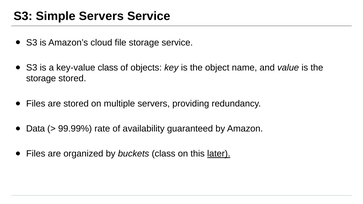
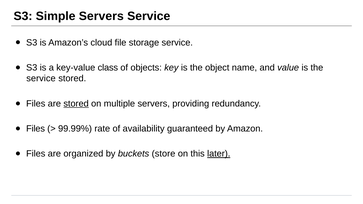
storage at (41, 79): storage -> service
stored at (76, 104) underline: none -> present
Data at (36, 129): Data -> Files
buckets class: class -> store
